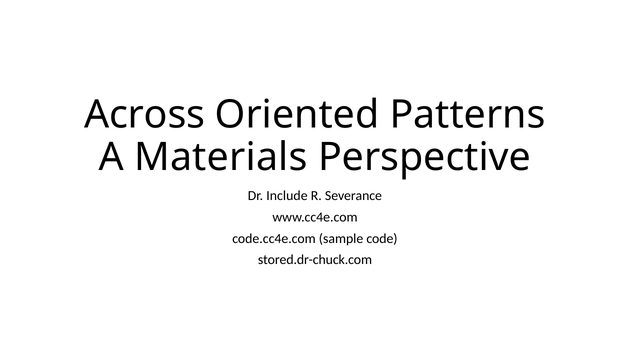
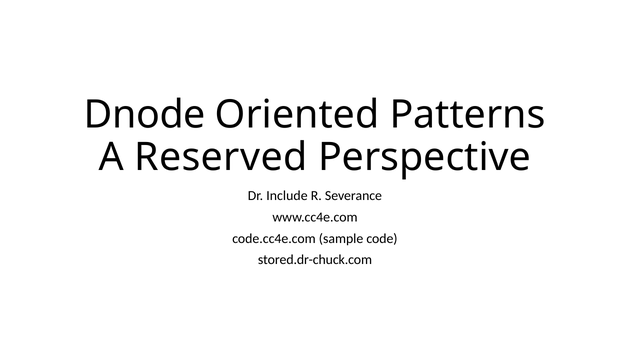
Across: Across -> Dnode
Materials: Materials -> Reserved
